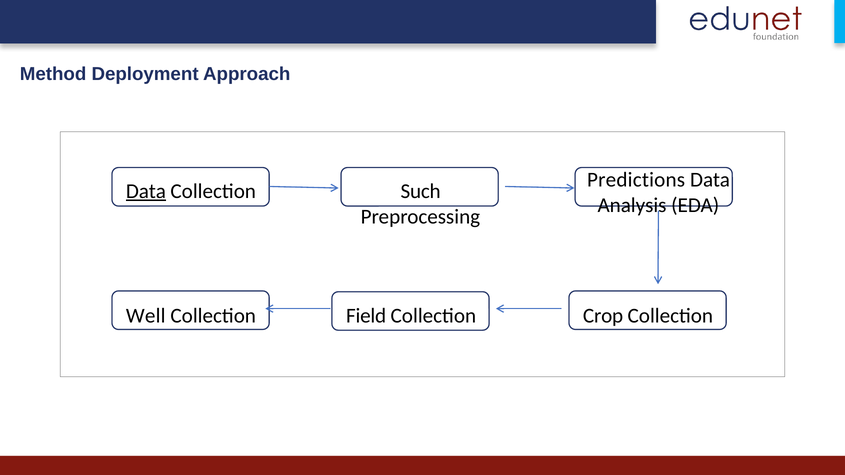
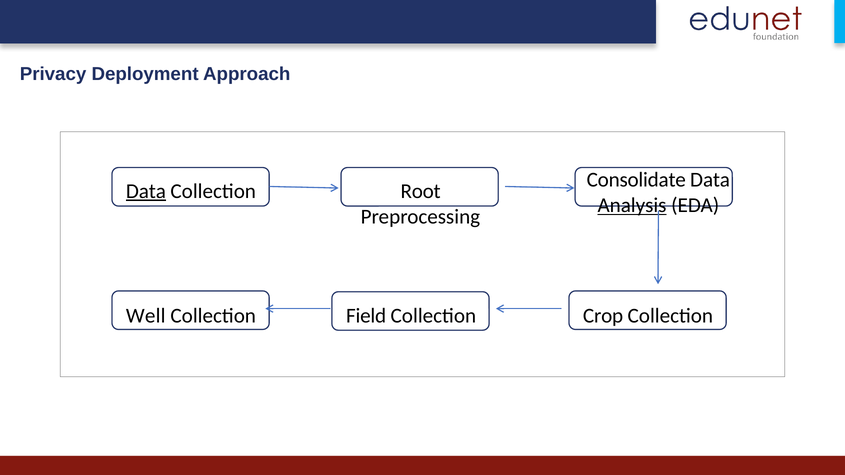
Method: Method -> Privacy
Predictions: Predictions -> Consolidate
Such: Such -> Root
Analysis underline: none -> present
